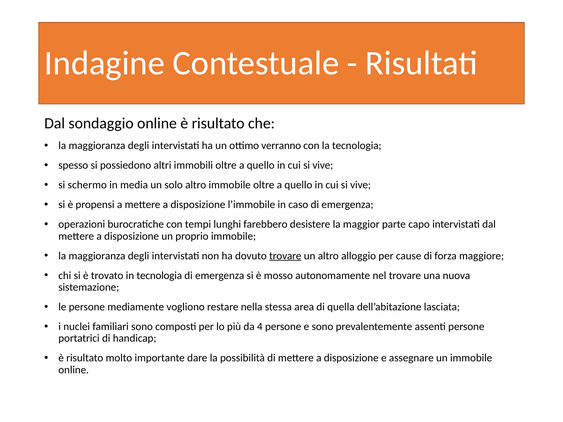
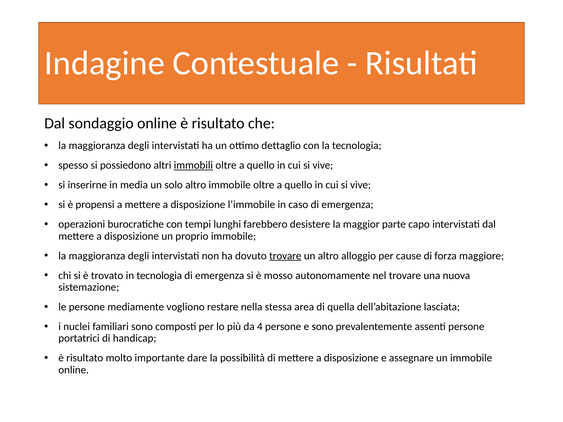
verranno: verranno -> dettaglio
immobili underline: none -> present
schermo: schermo -> inserirne
